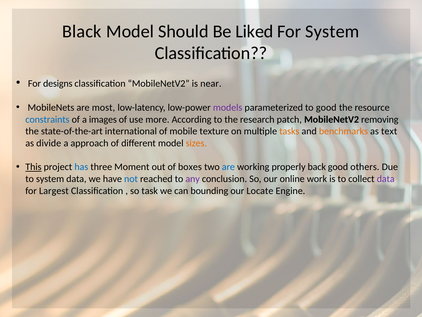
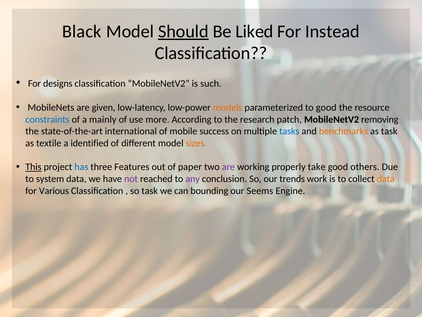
Should underline: none -> present
For System: System -> Instead
near: near -> such
most: most -> given
models colour: purple -> orange
images: images -> mainly
texture: texture -> success
tasks colour: orange -> blue
as text: text -> task
divide: divide -> textile
approach: approach -> identified
Moment: Moment -> Features
boxes: boxes -> paper
are at (228, 167) colour: blue -> purple
back: back -> take
not colour: blue -> purple
online: online -> trends
data at (386, 179) colour: purple -> orange
Largest: Largest -> Various
Locate: Locate -> Seems
